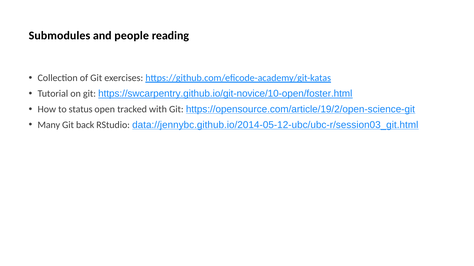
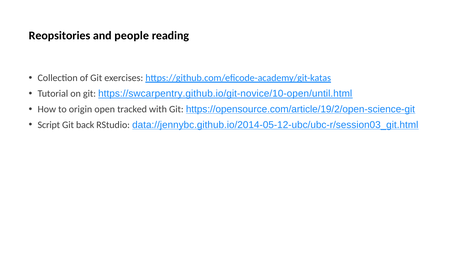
Submodules: Submodules -> Reopsitories
https://swcarpentry.github.io/git-novice/10-open/foster.html: https://swcarpentry.github.io/git-novice/10-open/foster.html -> https://swcarpentry.github.io/git-novice/10-open/until.html
status: status -> origin
Many: Many -> Script
